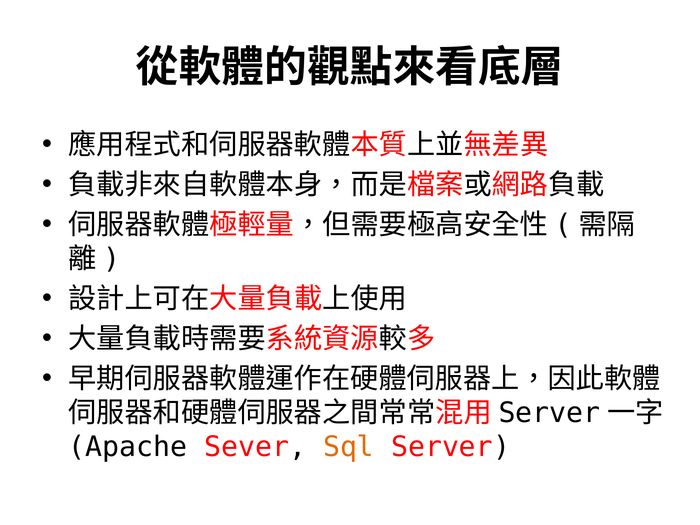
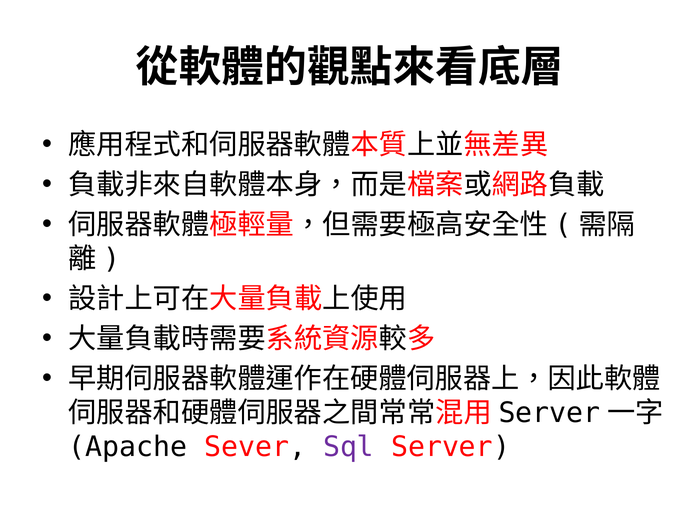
Sql colour: orange -> purple
